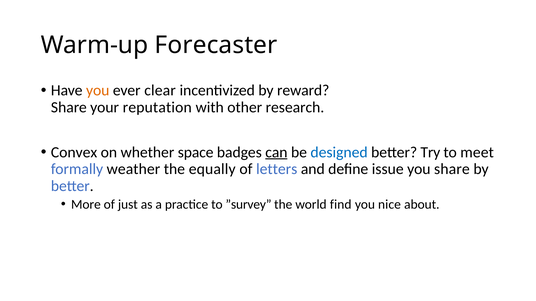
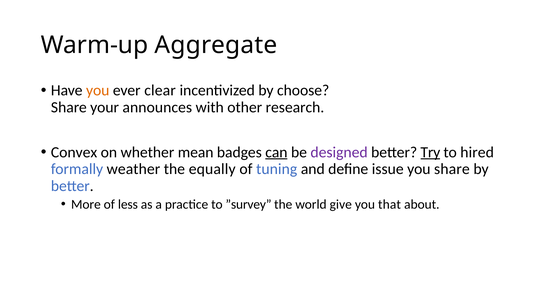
Forecaster: Forecaster -> Aggregate
reward: reward -> choose
reputation: reputation -> announces
space: space -> mean
designed colour: blue -> purple
Try underline: none -> present
meet: meet -> hired
letters: letters -> tuning
just: just -> less
find: find -> give
nice: nice -> that
